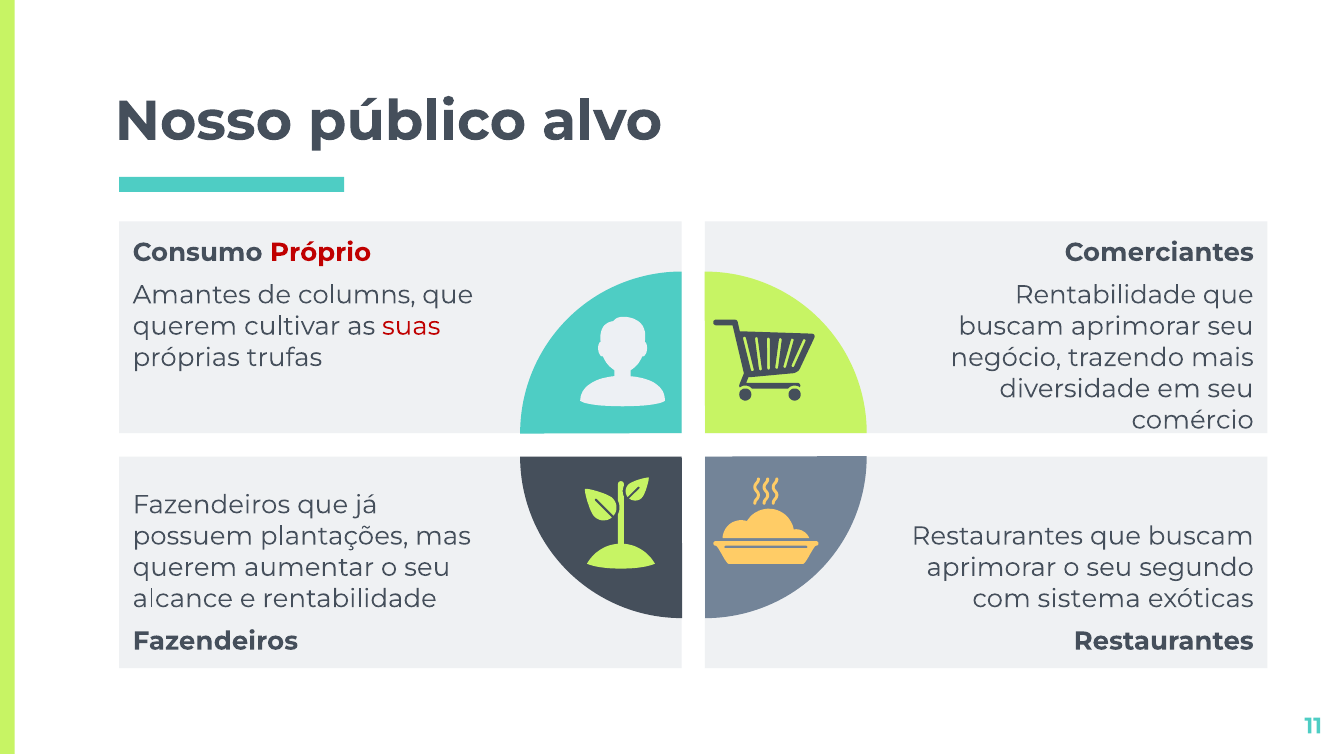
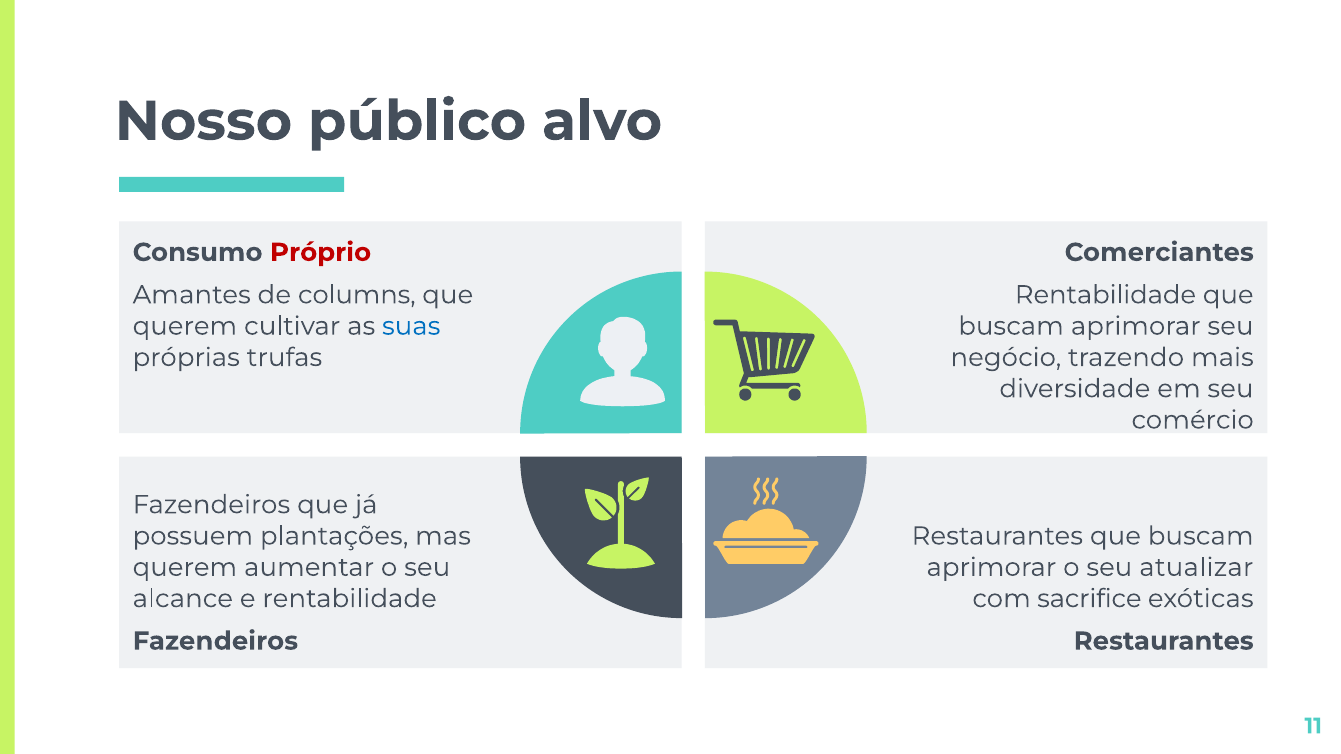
suas colour: red -> blue
segundo: segundo -> atualizar
sistema: sistema -> sacrifice
